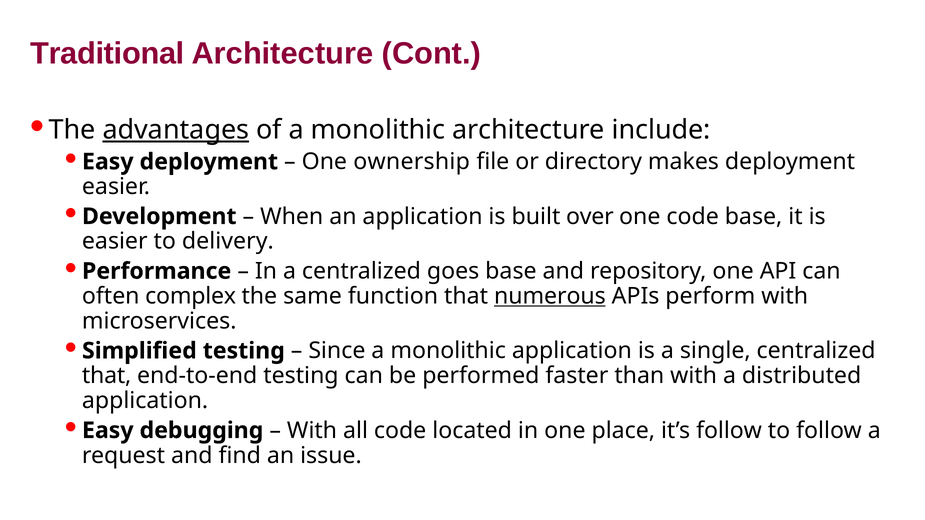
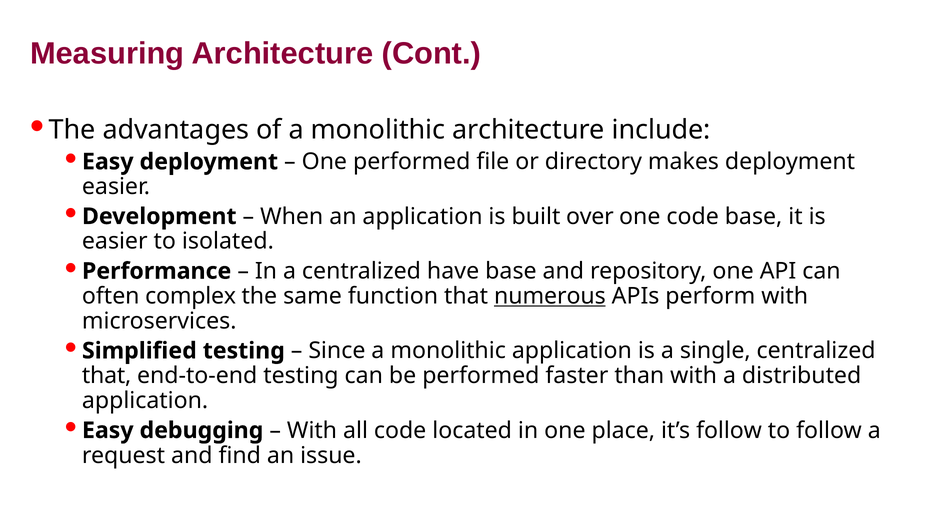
Traditional: Traditional -> Measuring
advantages underline: present -> none
One ownership: ownership -> performed
delivery: delivery -> isolated
goes: goes -> have
